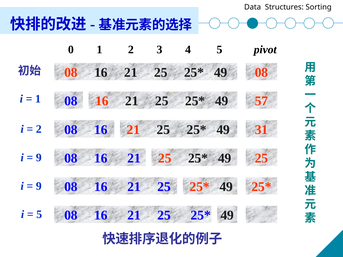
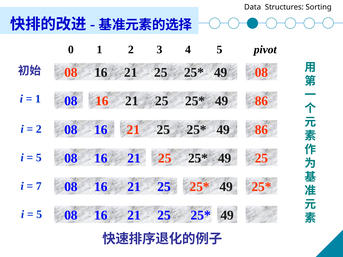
08 57: 57 -> 86
49 31: 31 -> 86
9 at (39, 158): 9 -> 5
9 at (39, 186): 9 -> 7
